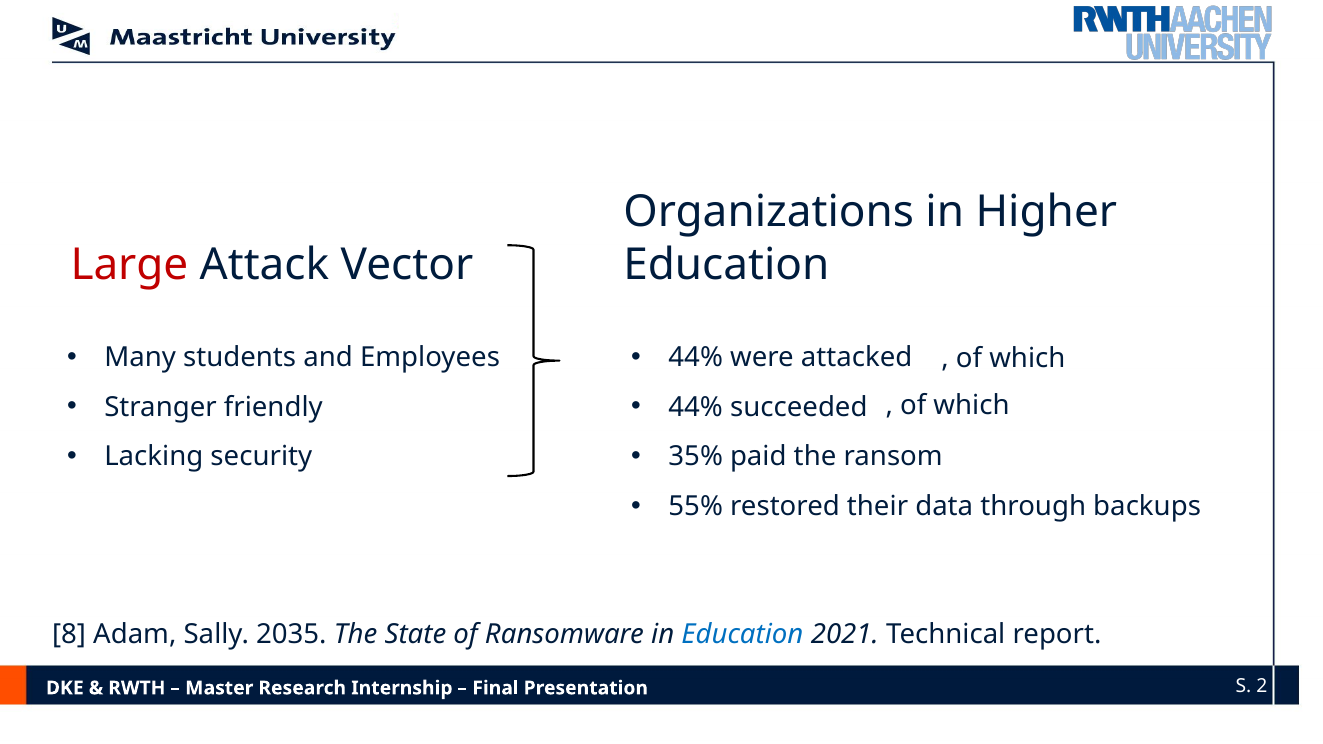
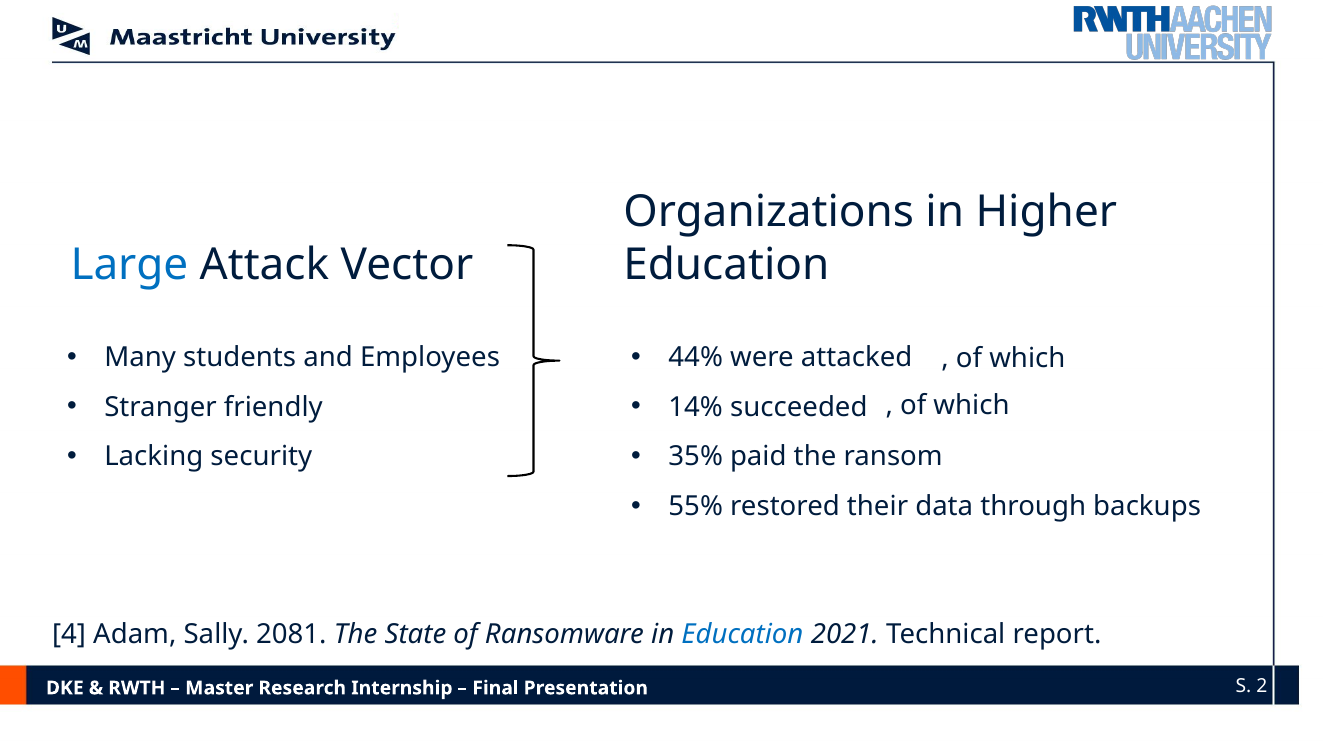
Large colour: red -> blue
44% at (696, 407): 44% -> 14%
8: 8 -> 4
2035: 2035 -> 2081
